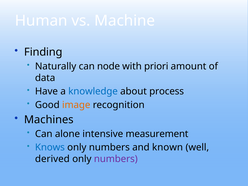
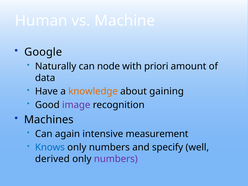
Finding: Finding -> Google
knowledge colour: blue -> orange
process: process -> gaining
image colour: orange -> purple
alone: alone -> again
known: known -> specify
